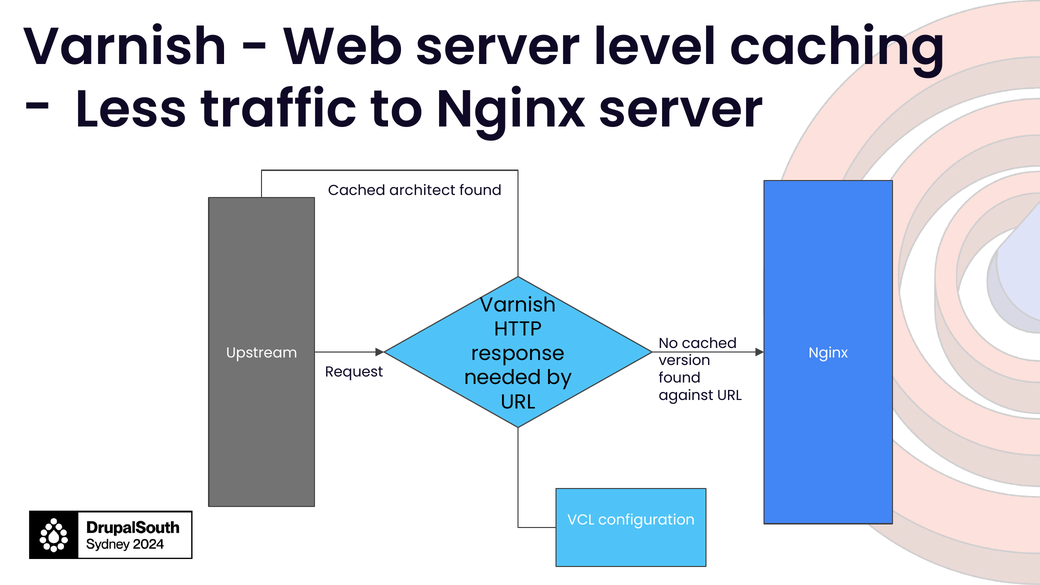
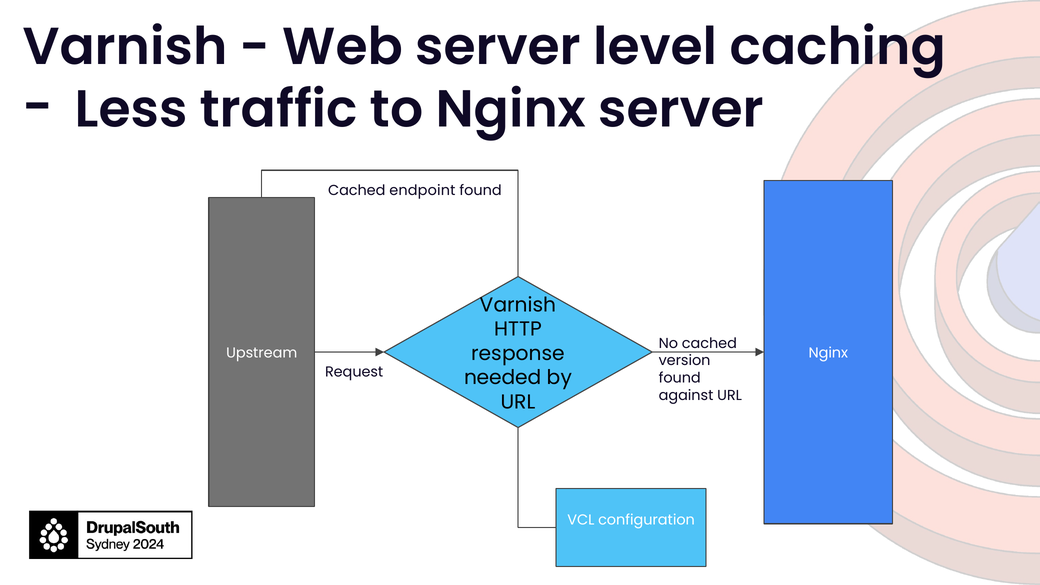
architect: architect -> endpoint
